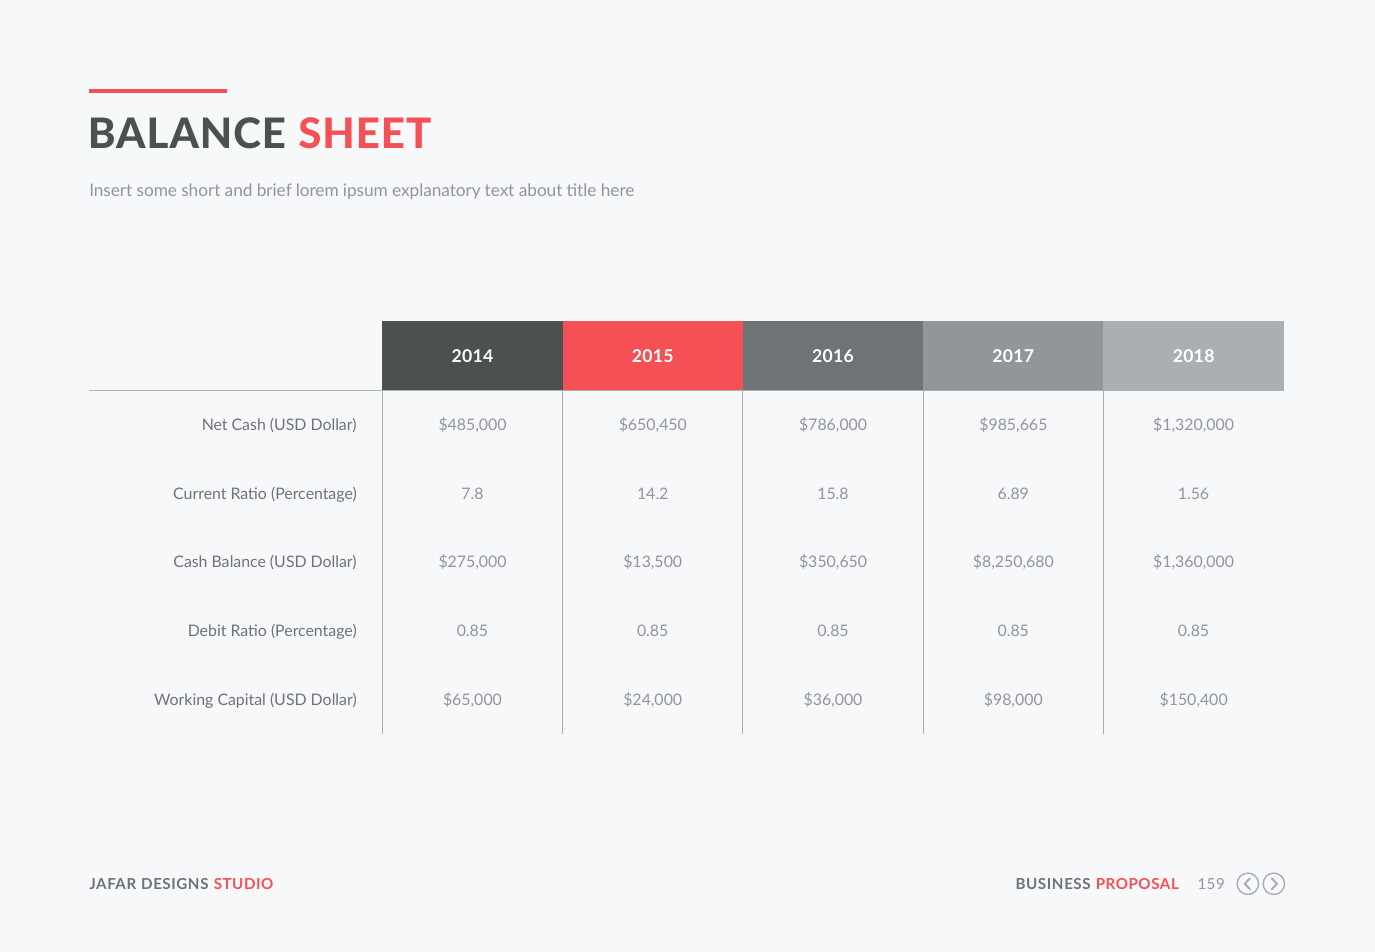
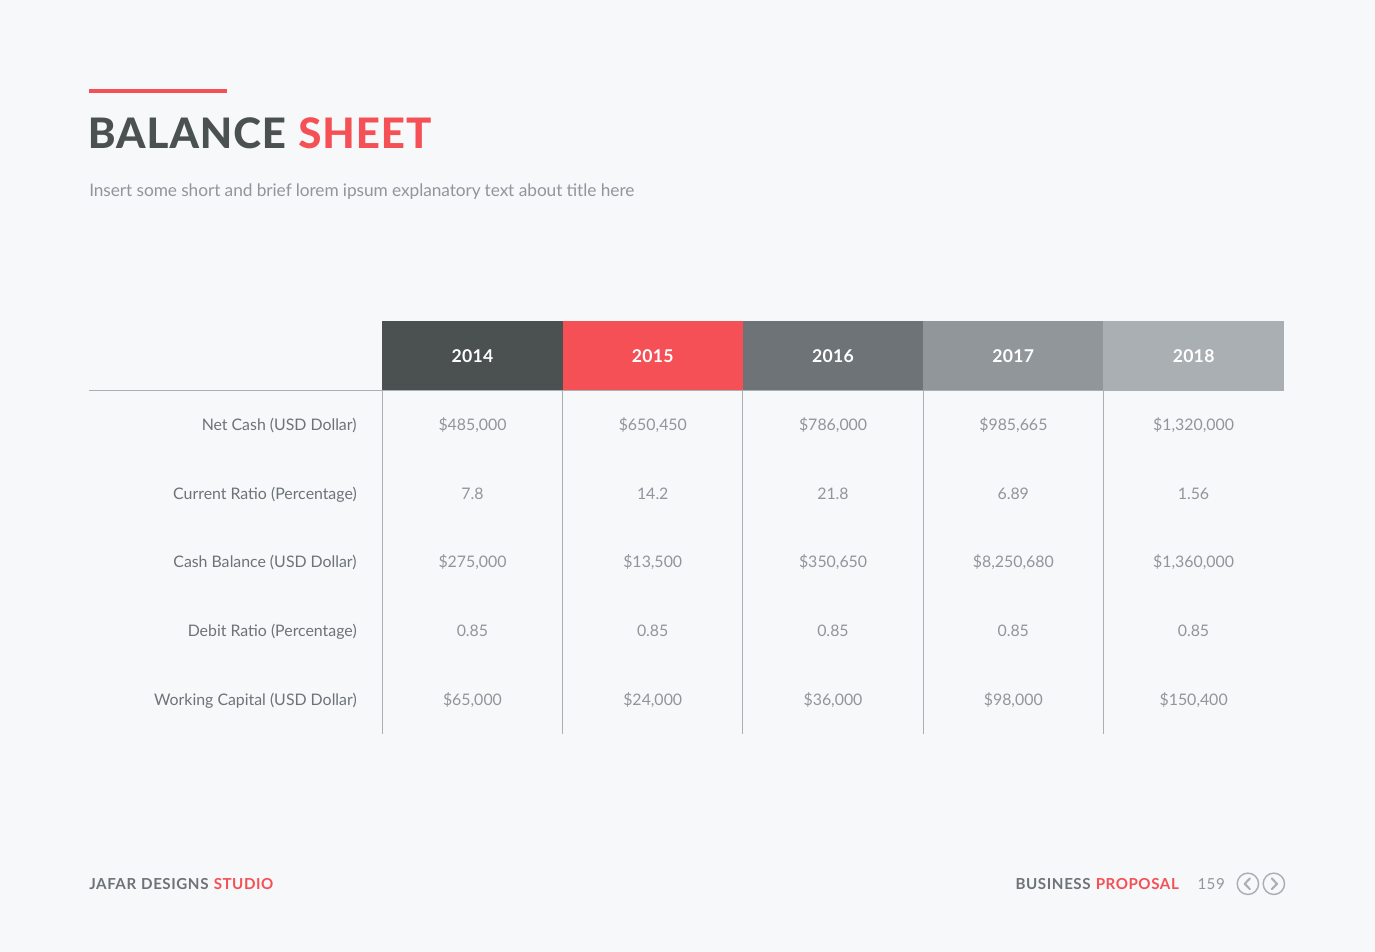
15.8: 15.8 -> 21.8
